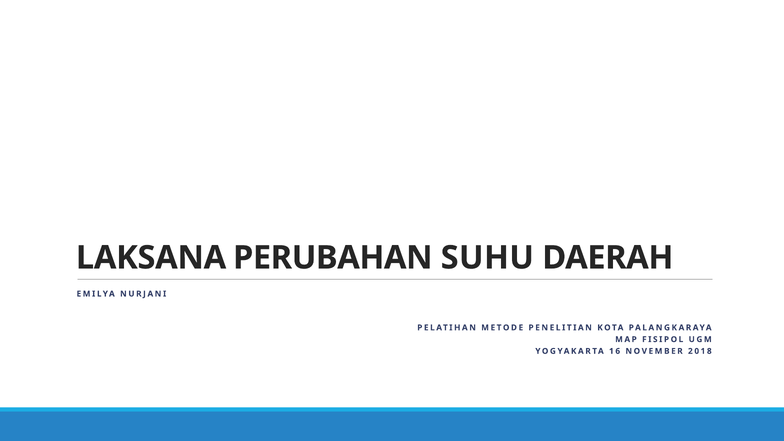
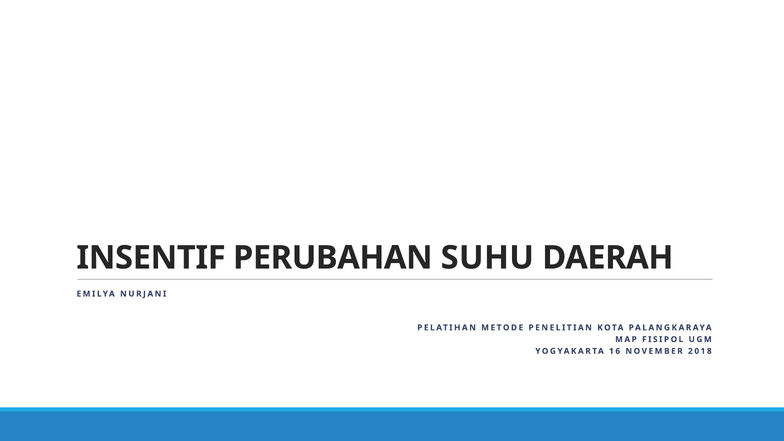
LAKSANA: LAKSANA -> INSENTIF
